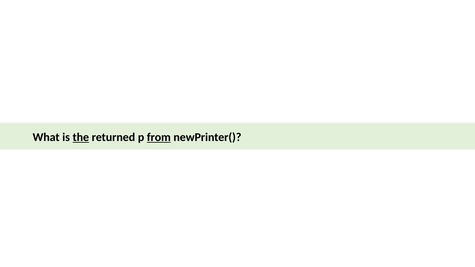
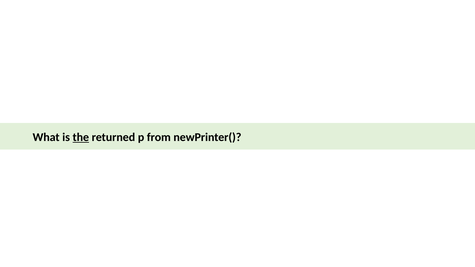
from underline: present -> none
